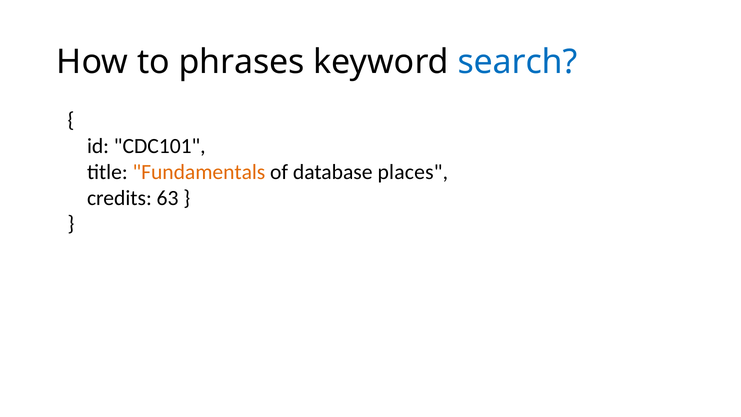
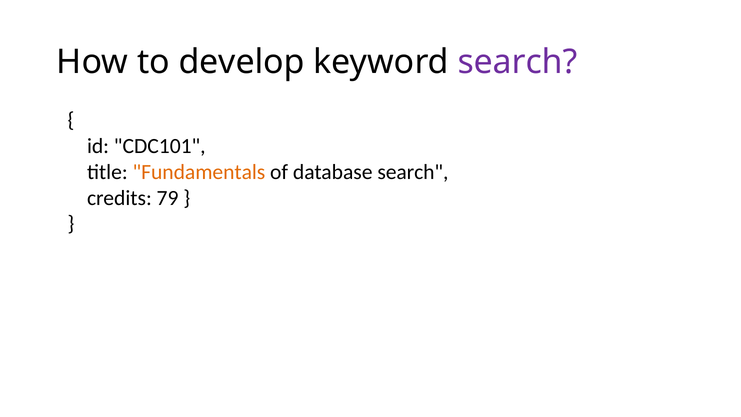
phrases: phrases -> develop
search at (518, 62) colour: blue -> purple
database places: places -> search
63: 63 -> 79
